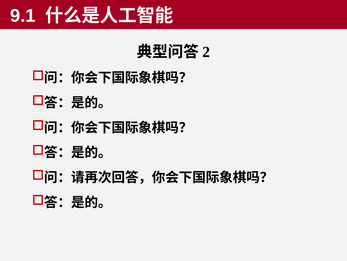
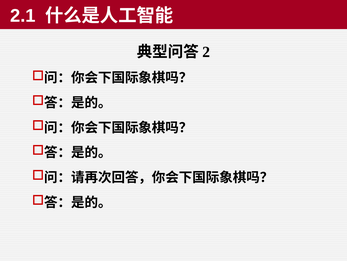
9.1: 9.1 -> 2.1
